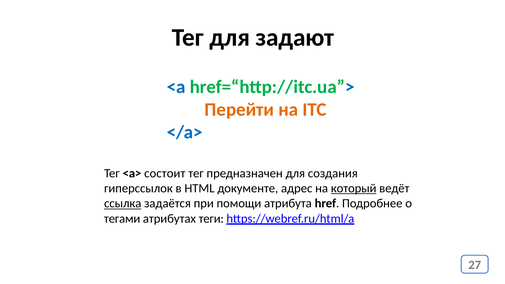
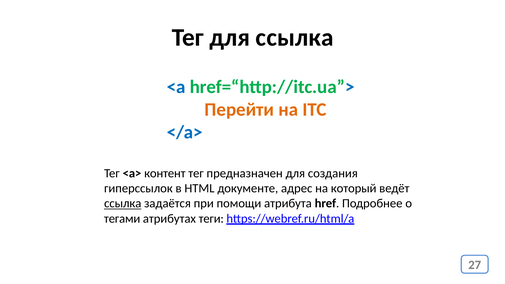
для задают: задают -> ссылка
состоит: состоит -> контент
который underline: present -> none
